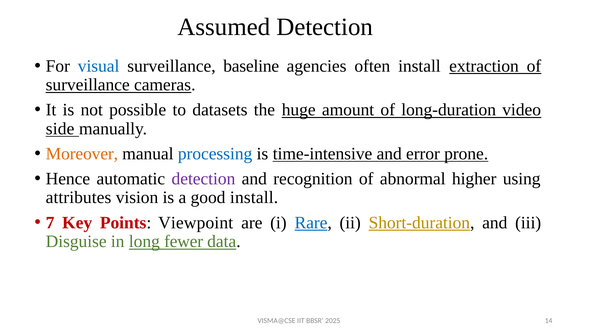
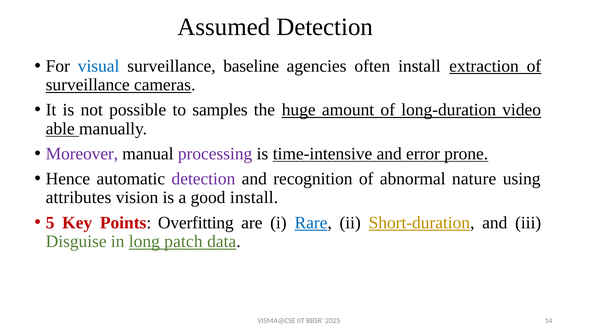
datasets: datasets -> samples
side: side -> able
Moreover colour: orange -> purple
processing colour: blue -> purple
higher: higher -> nature
7: 7 -> 5
Viewpoint: Viewpoint -> Overfitting
fewer: fewer -> patch
